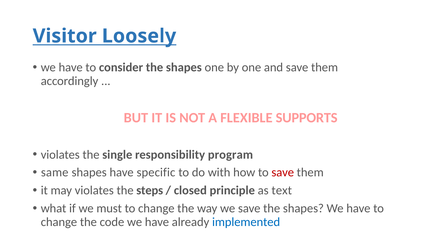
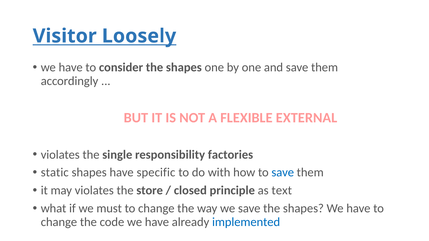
SUPPORTS: SUPPORTS -> EXTERNAL
program: program -> factories
same: same -> static
save at (283, 173) colour: red -> blue
steps: steps -> store
